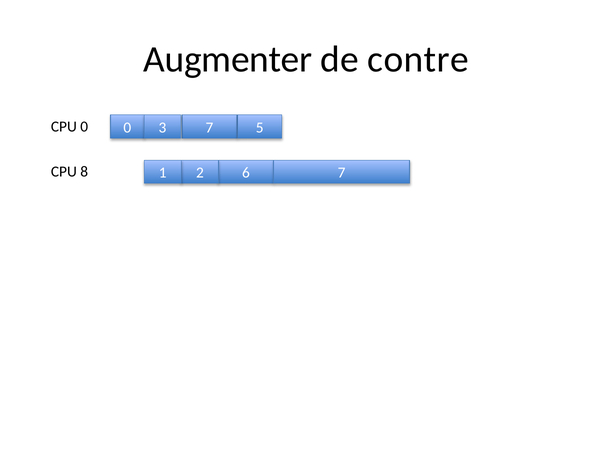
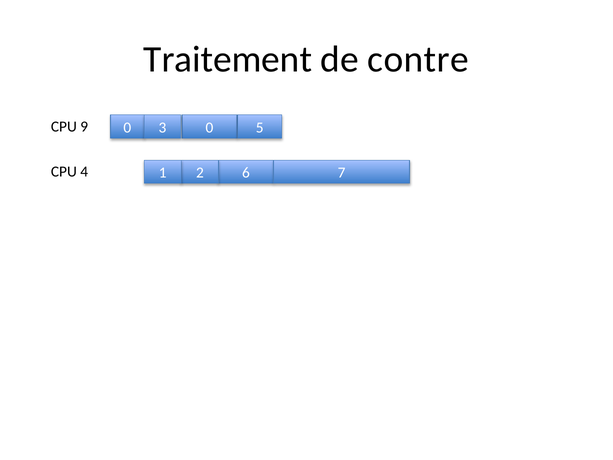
Augmenter: Augmenter -> Traitement
CPU 0: 0 -> 9
0 7: 7 -> 0
8: 8 -> 4
